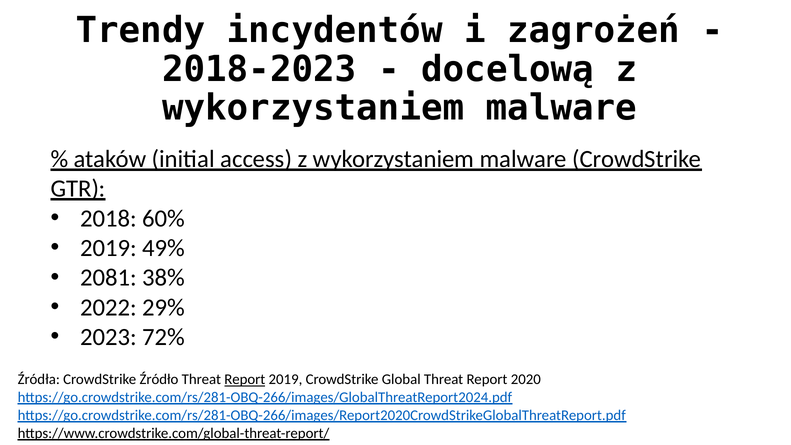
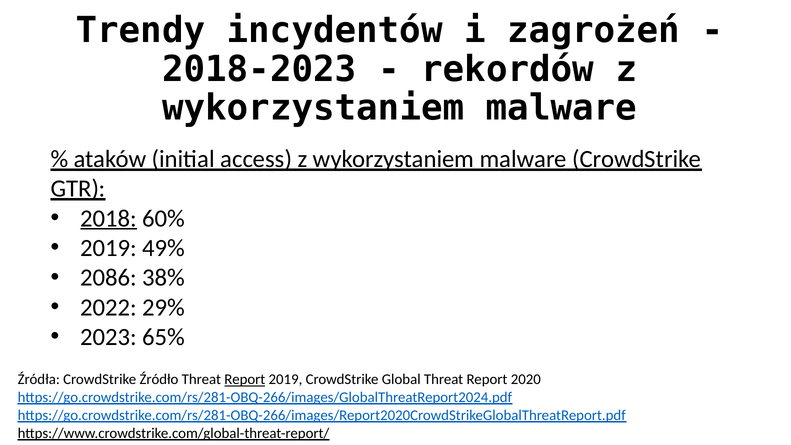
docelową: docelową -> rekordów
2018 underline: none -> present
2081: 2081 -> 2086
72%: 72% -> 65%
